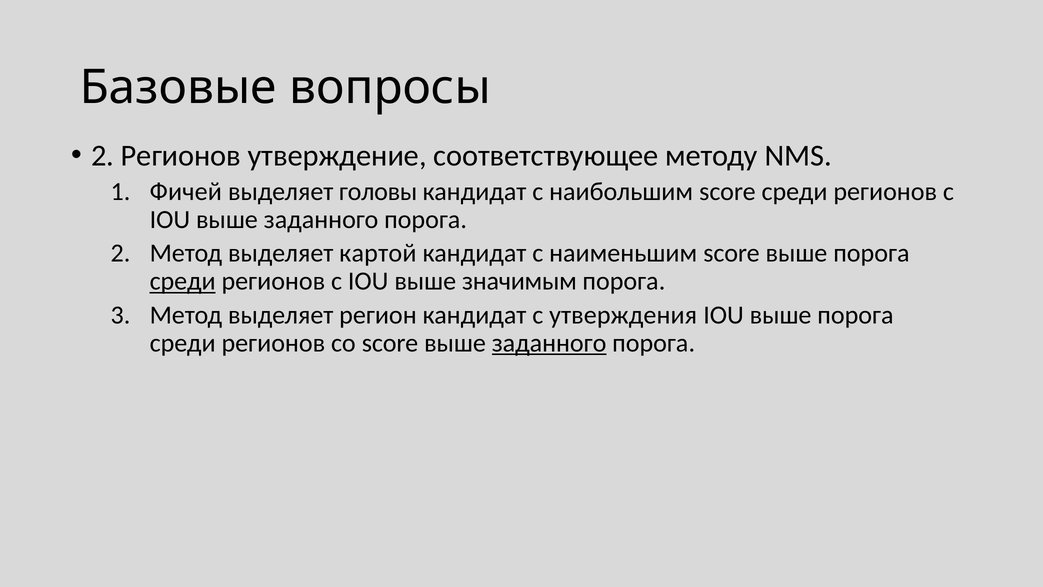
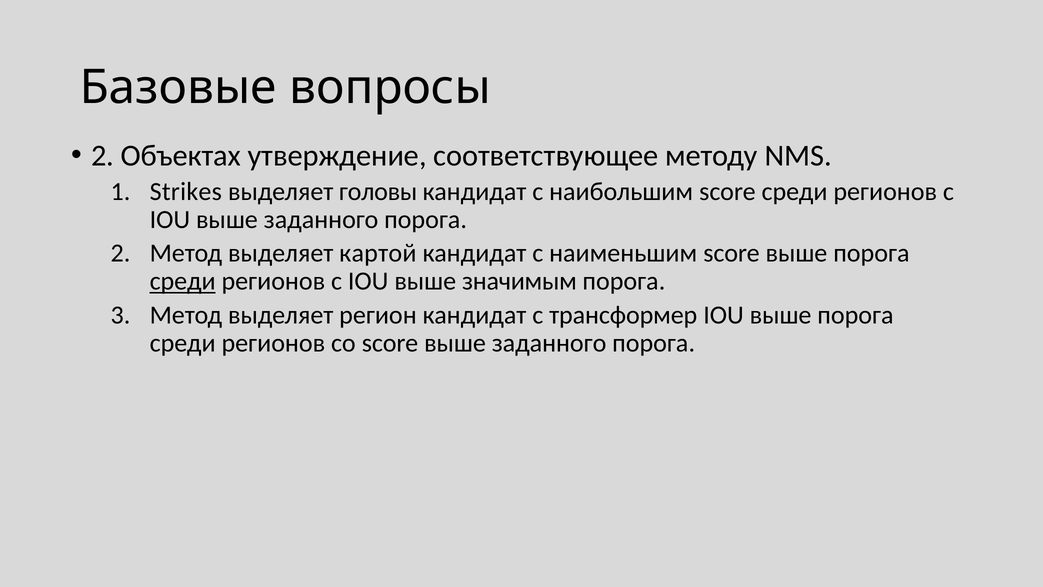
2 Регионов: Регионов -> Объектах
Фичей: Фичей -> Strikes
утверждения: утверждения -> трансформер
заданного at (549, 343) underline: present -> none
